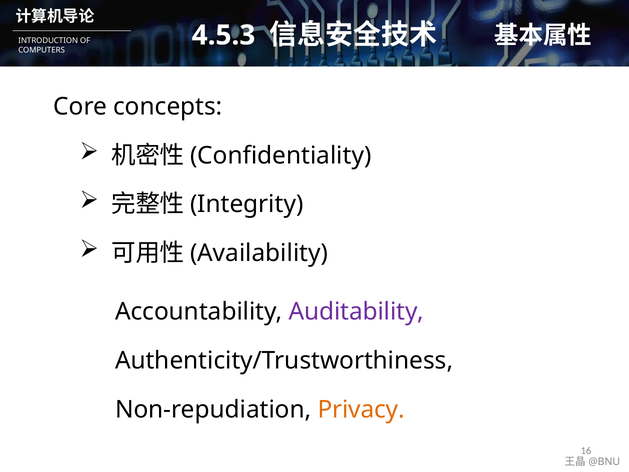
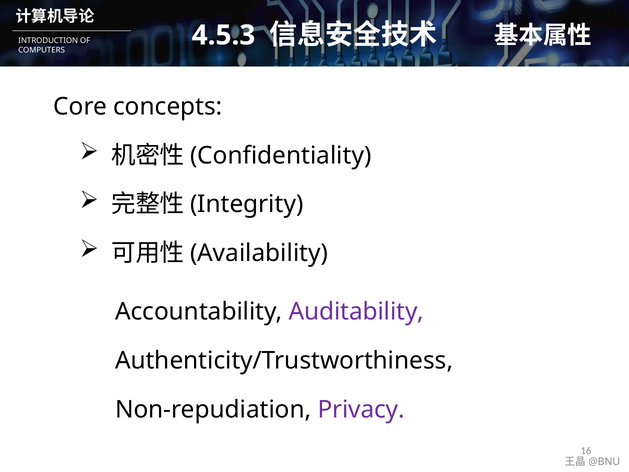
Privacy colour: orange -> purple
